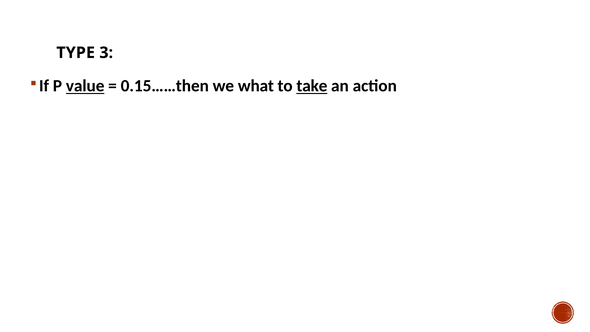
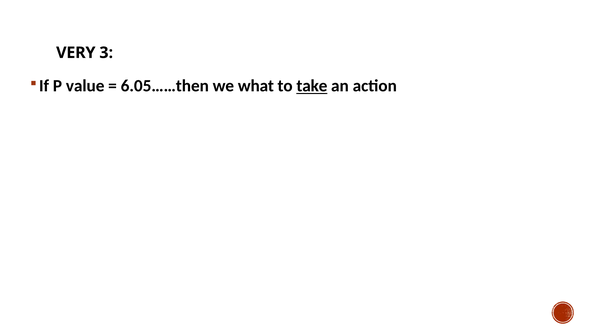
TYPE: TYPE -> VERY
value underline: present -> none
0.15……then: 0.15……then -> 6.05……then
